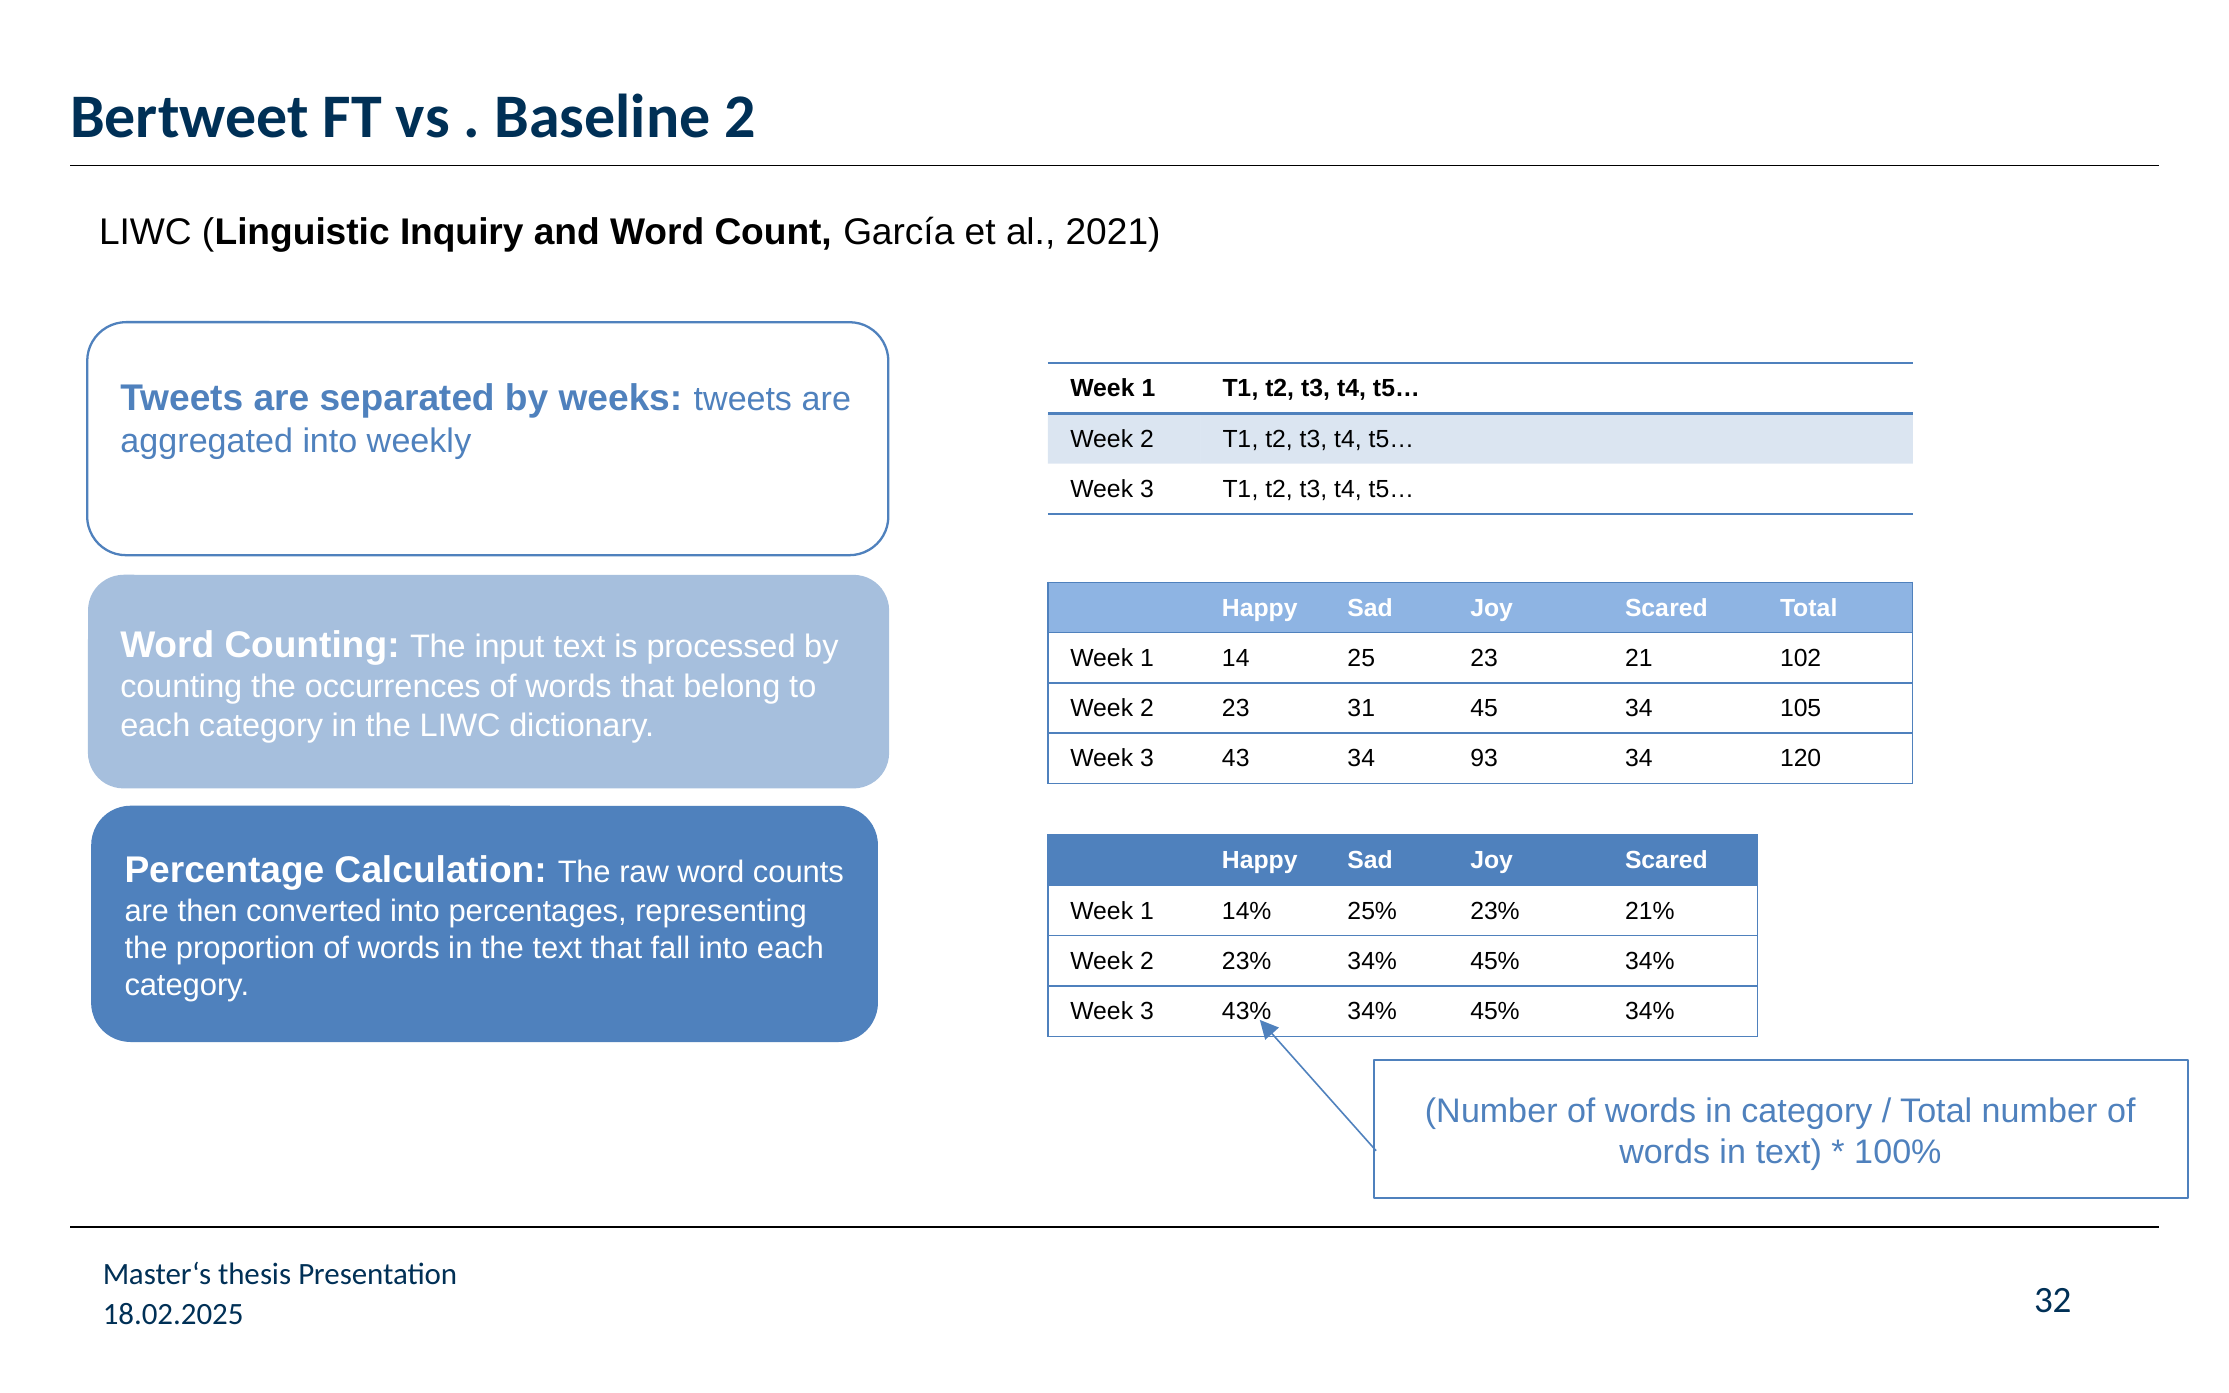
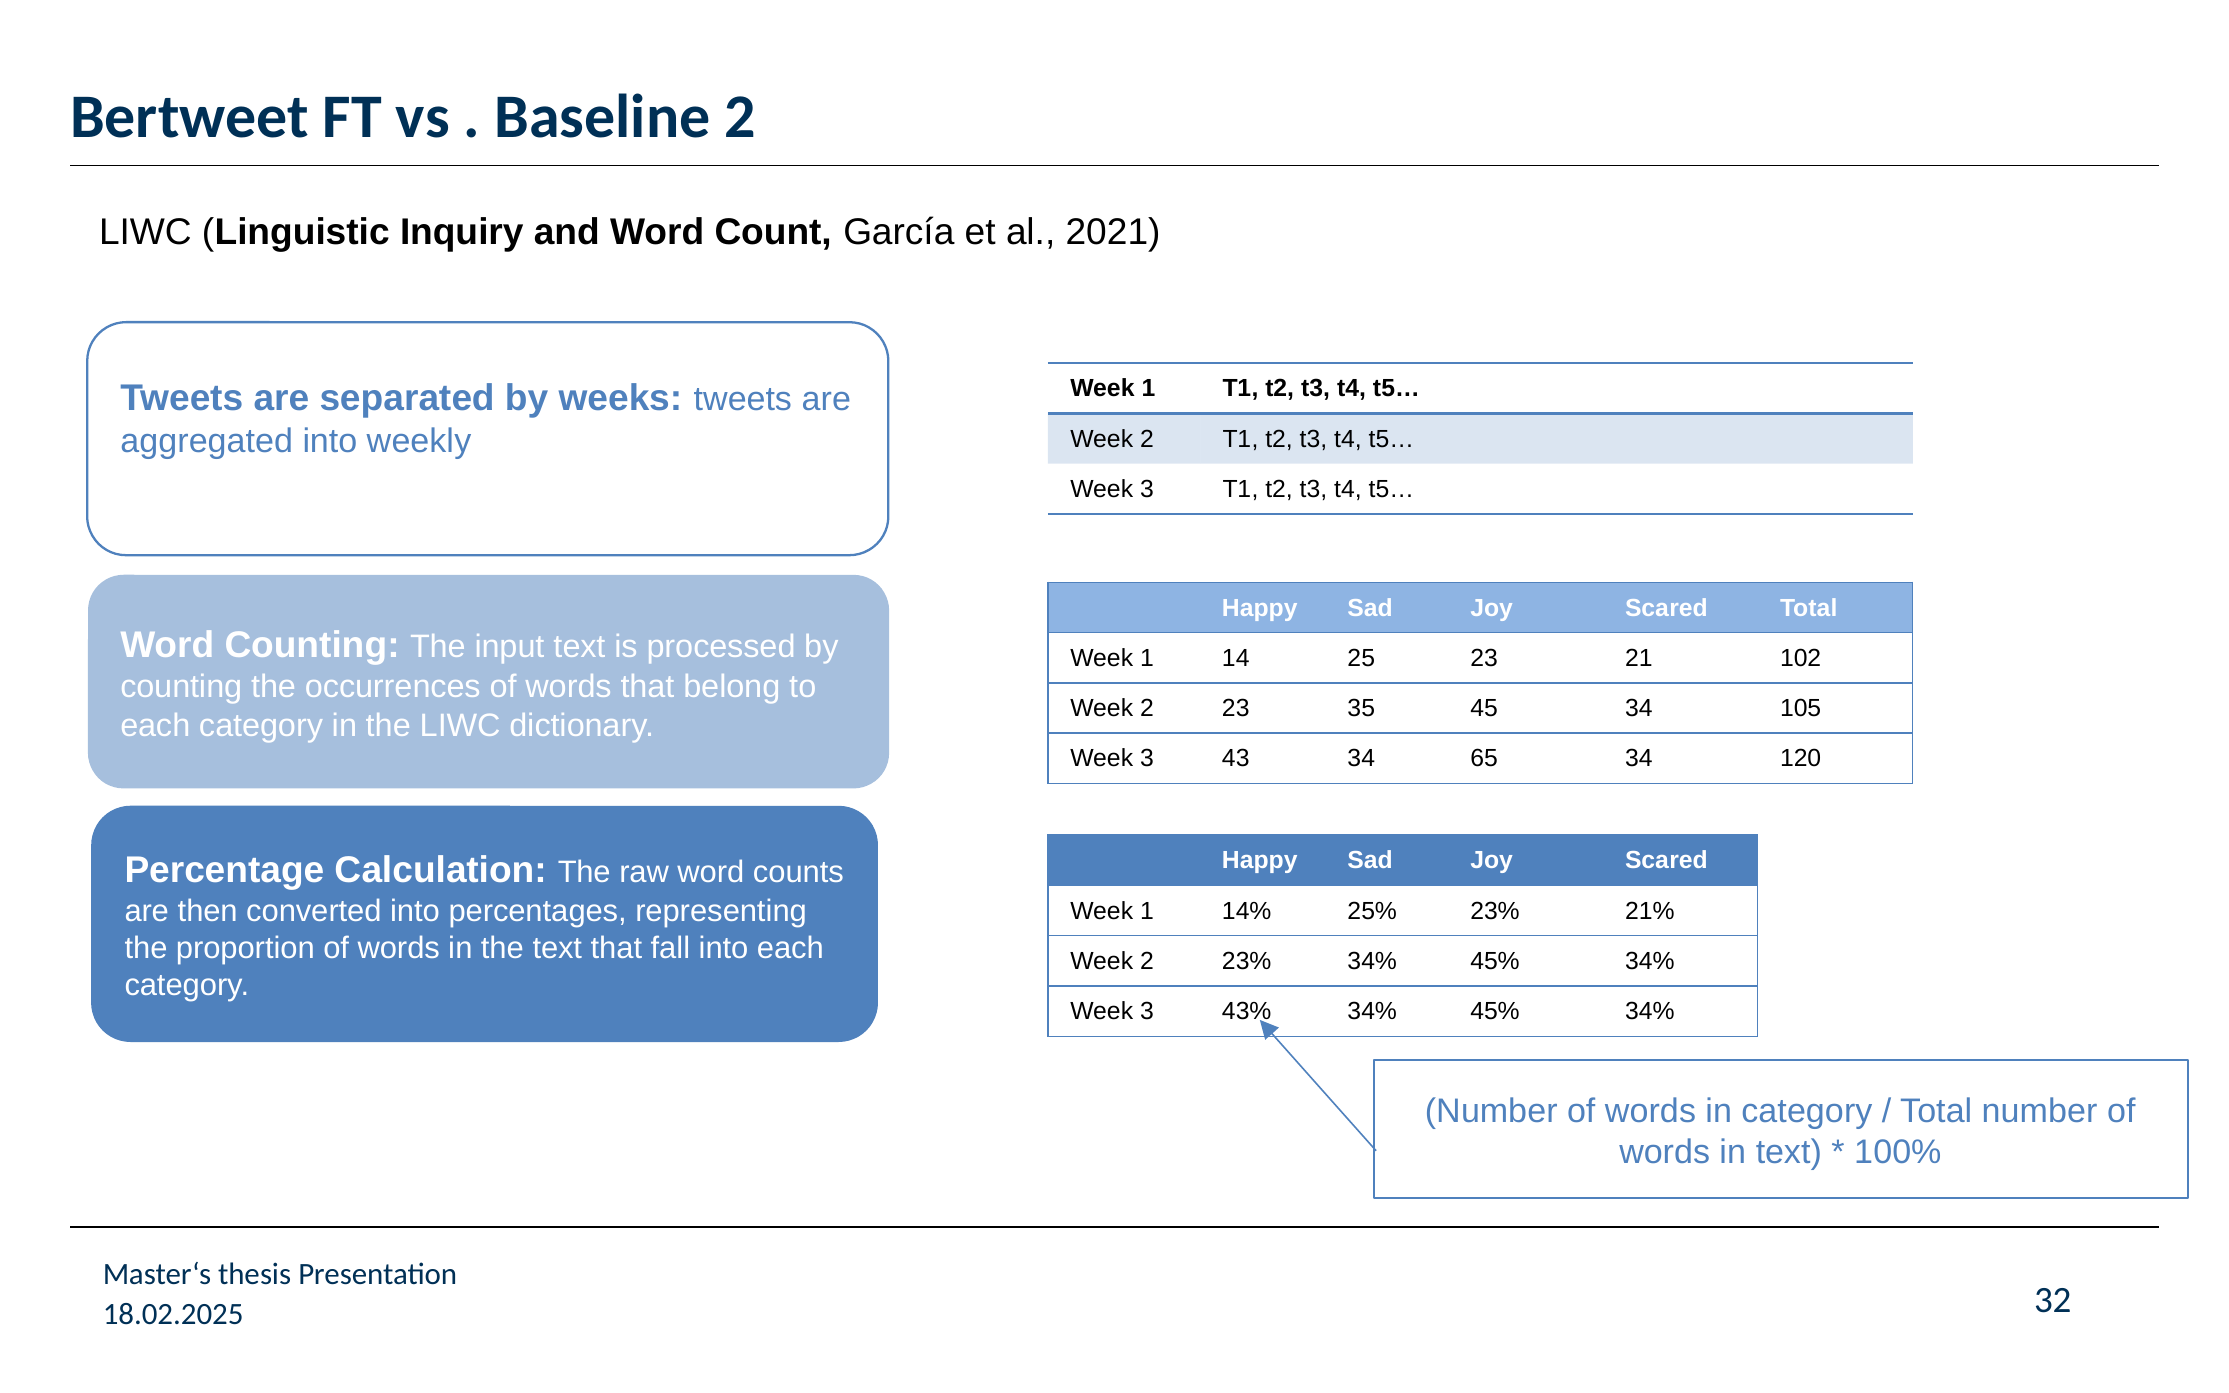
31: 31 -> 35
93: 93 -> 65
